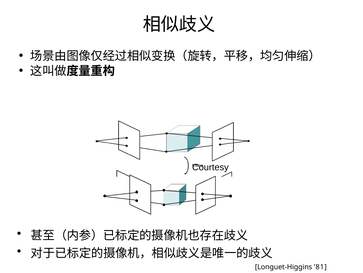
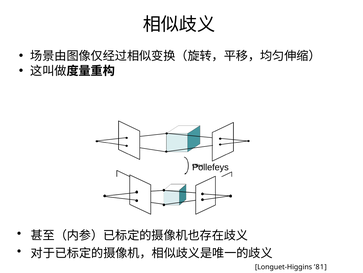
Courtesy: Courtesy -> Pollefeys
